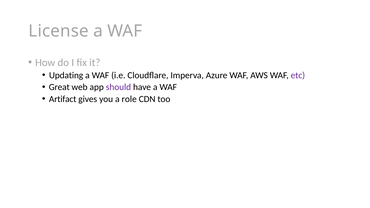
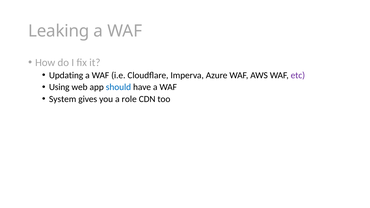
License: License -> Leaking
Great: Great -> Using
should colour: purple -> blue
Artifact: Artifact -> System
